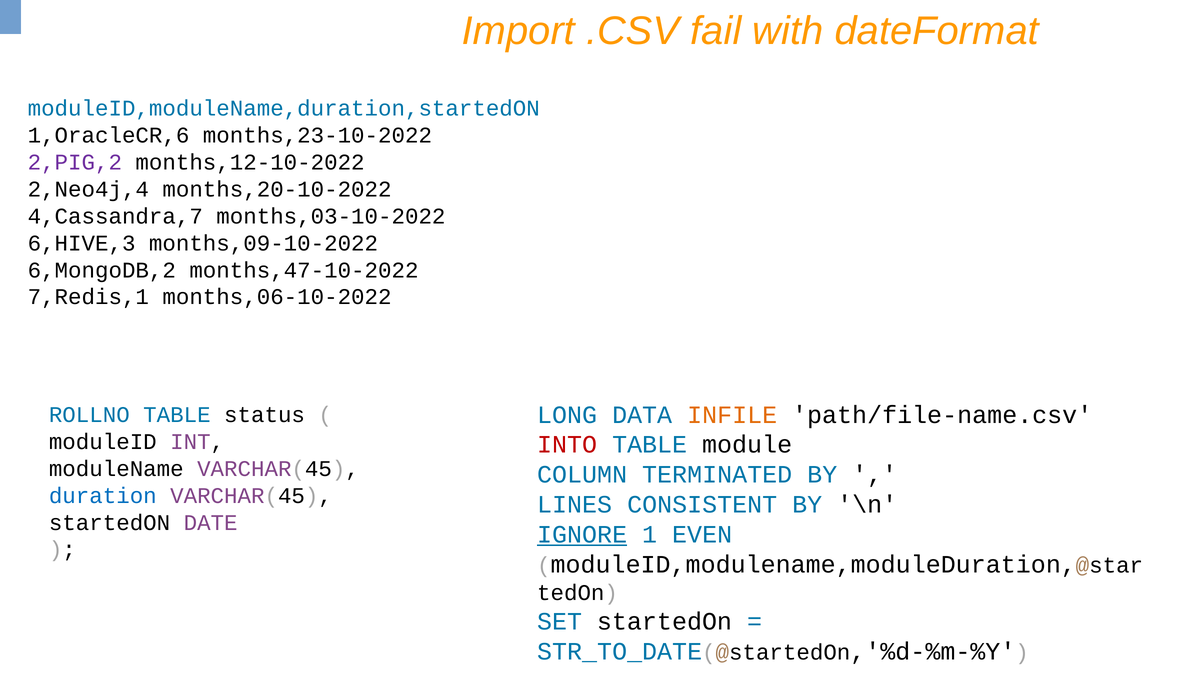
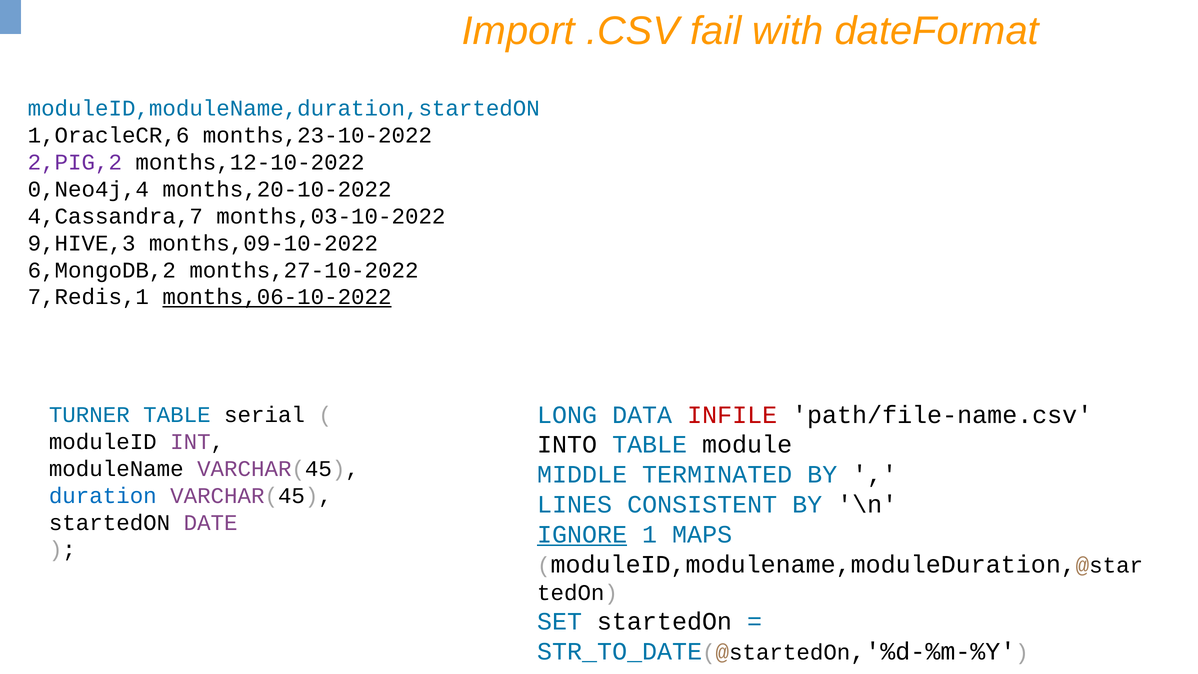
2,Neo4j,4: 2,Neo4j,4 -> 0,Neo4j,4
6,HIVE,3: 6,HIVE,3 -> 9,HIVE,3
months,47-10-2022: months,47-10-2022 -> months,27-10-2022
months,06-10-2022 underline: none -> present
INFILE colour: orange -> red
ROLLNO: ROLLNO -> TURNER
status: status -> serial
INTO colour: red -> black
COLUMN: COLUMN -> MIDDLE
EVEN: EVEN -> MAPS
